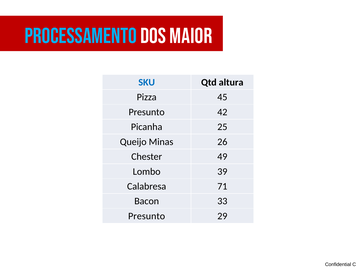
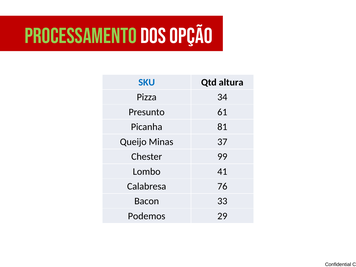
Processamento colour: light blue -> light green
maior: maior -> opção
45: 45 -> 34
42: 42 -> 61
25: 25 -> 81
26: 26 -> 37
49: 49 -> 99
39: 39 -> 41
71: 71 -> 76
Presunto at (147, 216): Presunto -> Podemos
